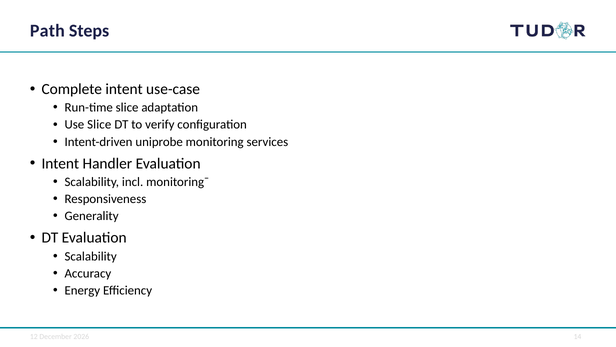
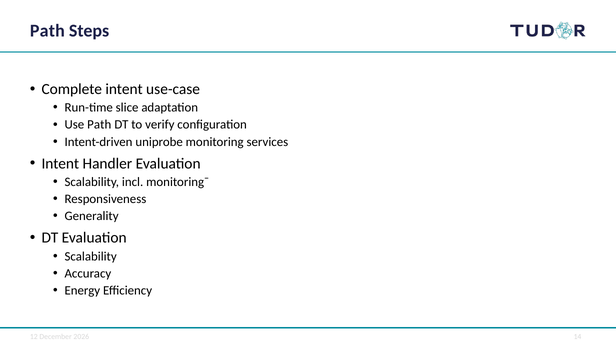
Use Slice: Slice -> Path
